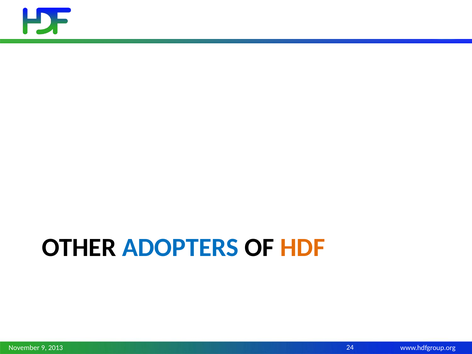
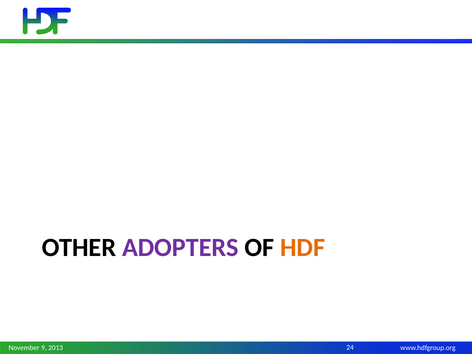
ADOPTERS colour: blue -> purple
